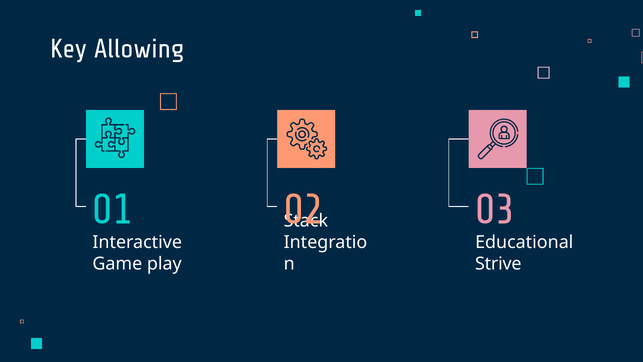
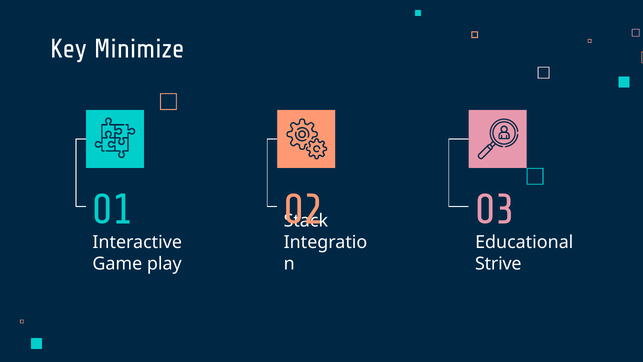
Allowing: Allowing -> Minimize
